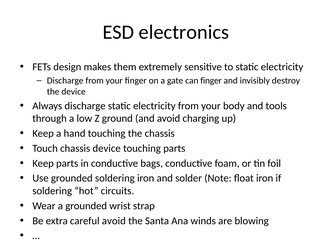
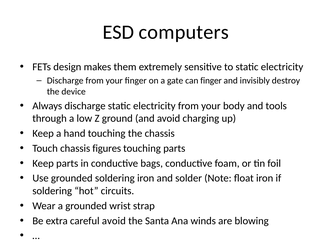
electronics: electronics -> computers
chassis device: device -> figures
